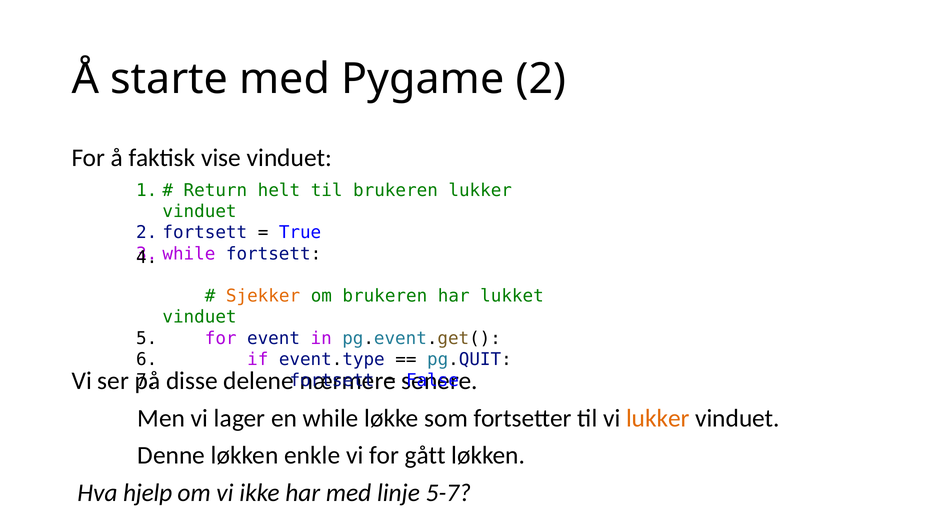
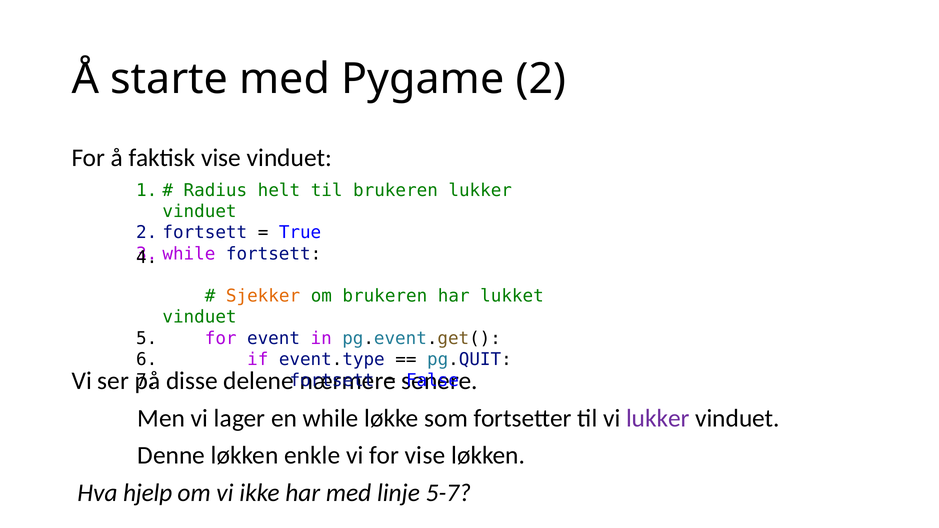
Return: Return -> Radius
lukker at (658, 418) colour: orange -> purple
for gått: gått -> vise
